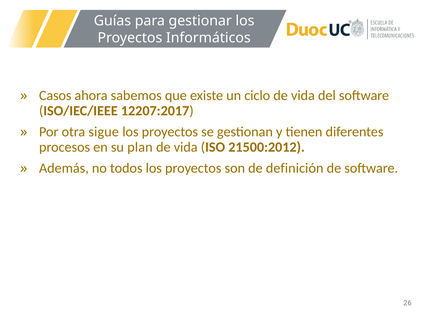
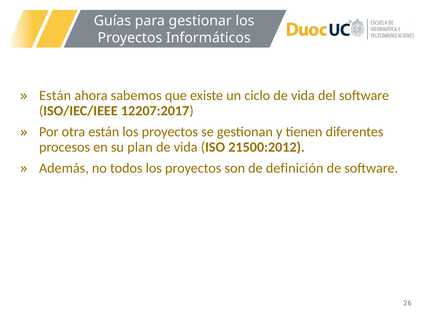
Casos at (55, 95): Casos -> Están
otra sigue: sigue -> están
